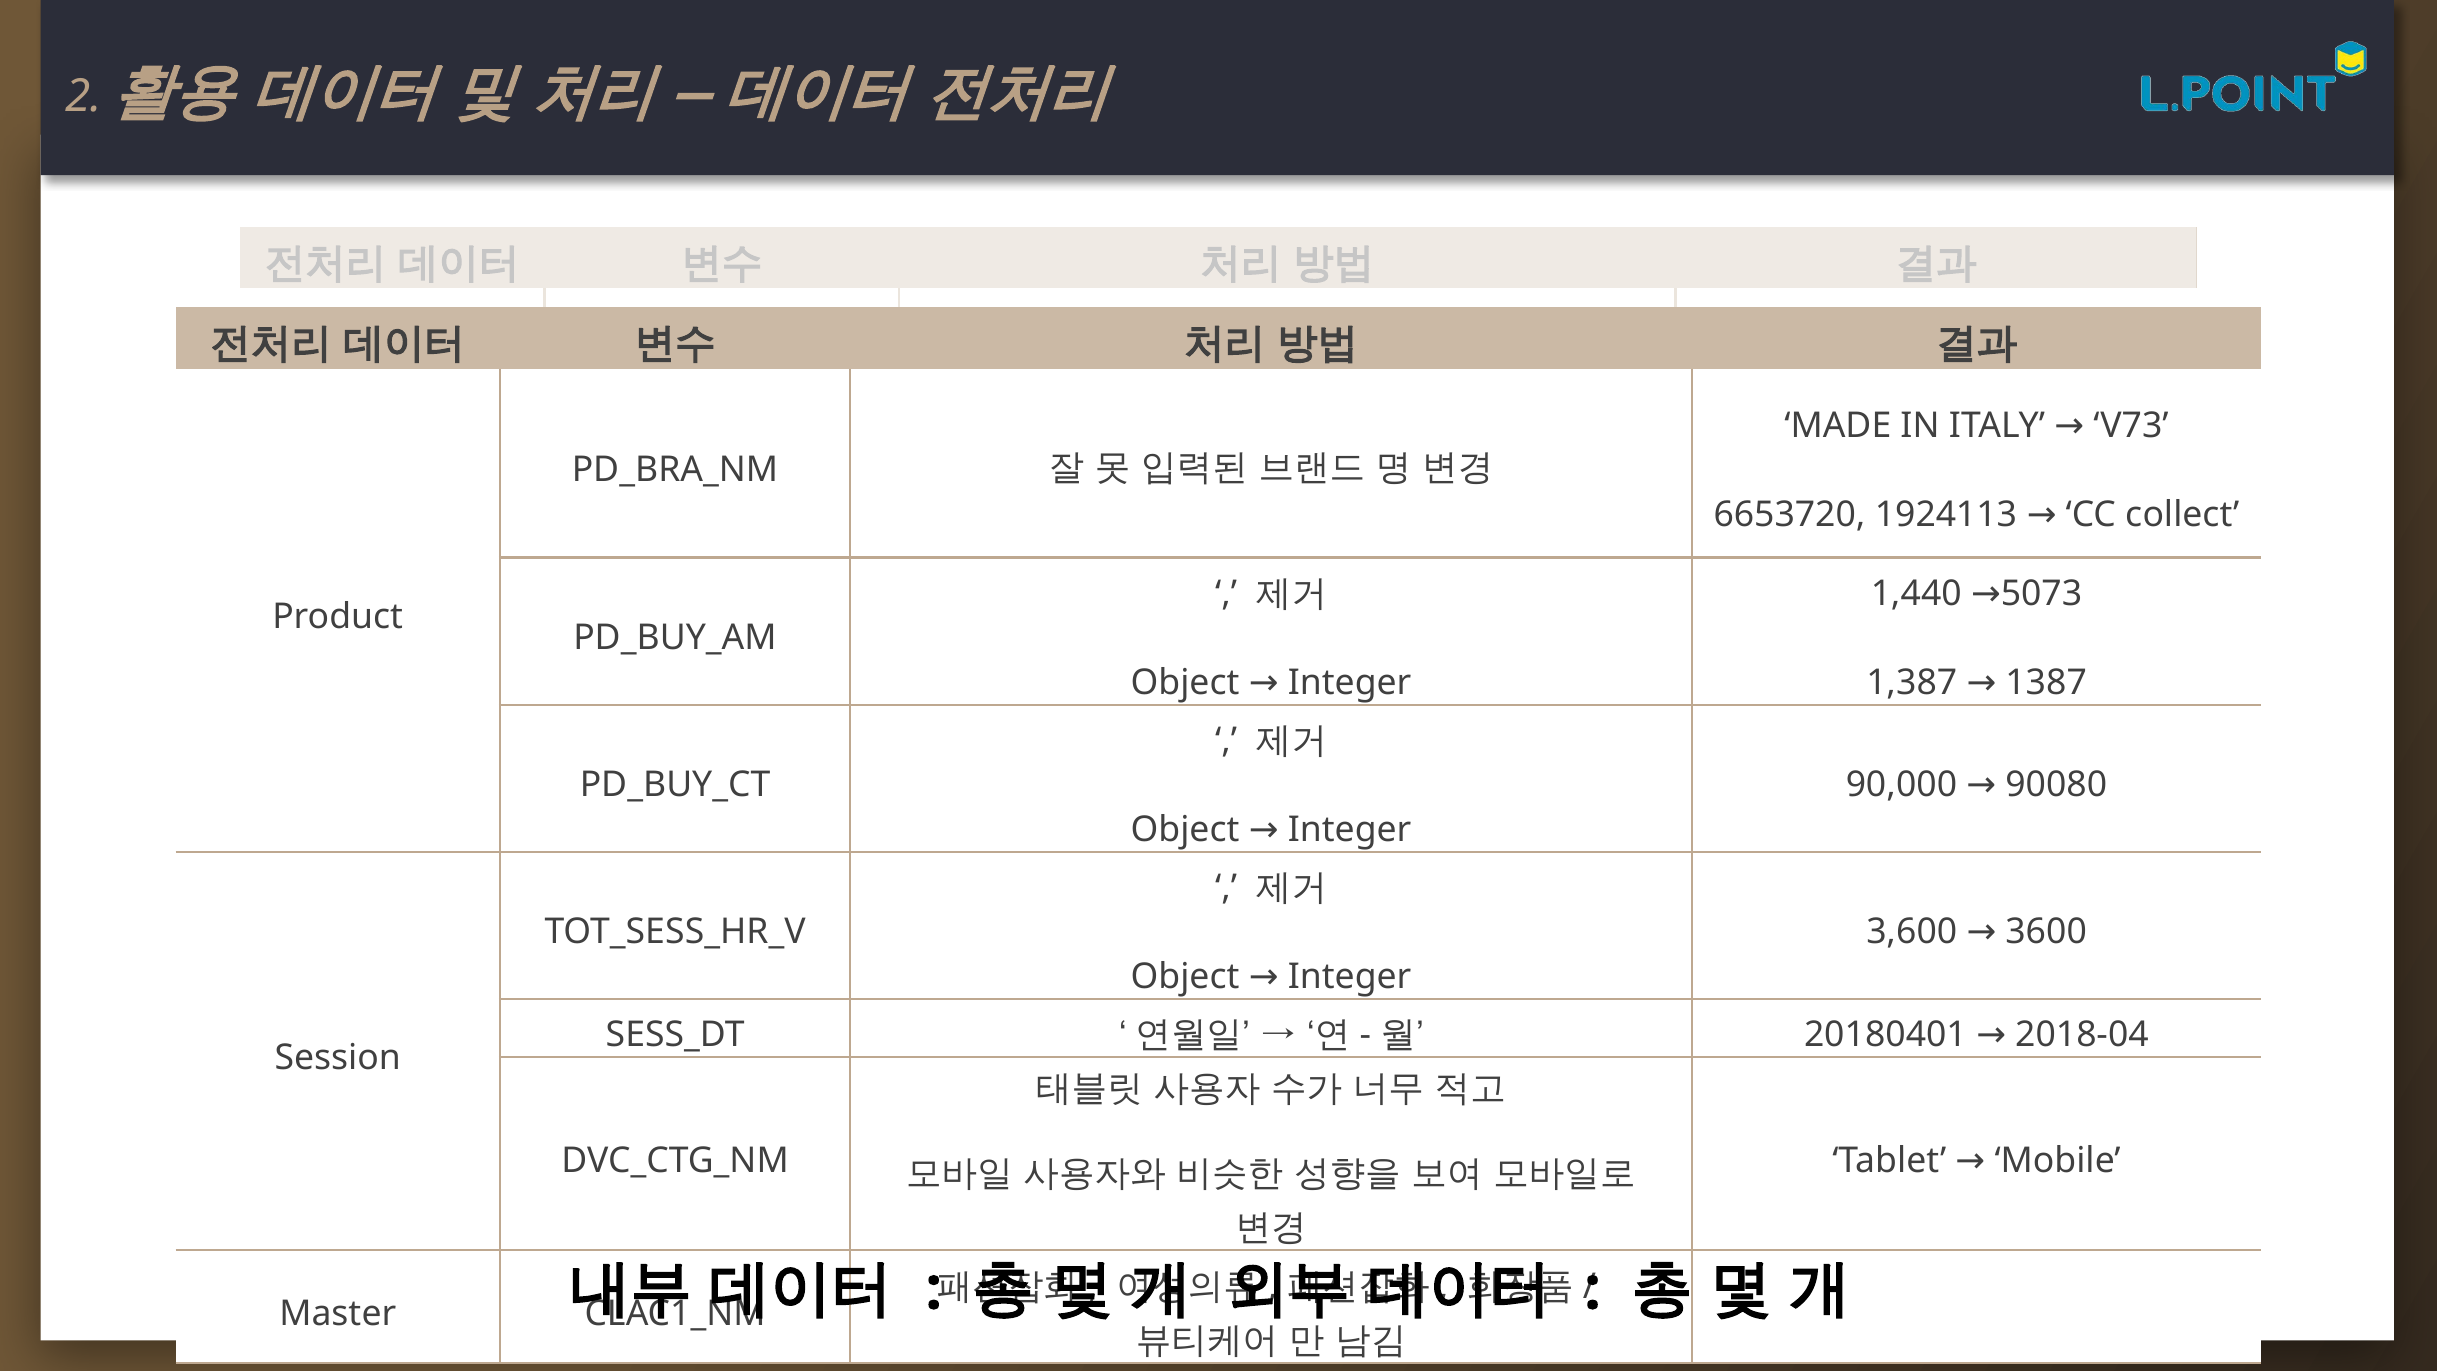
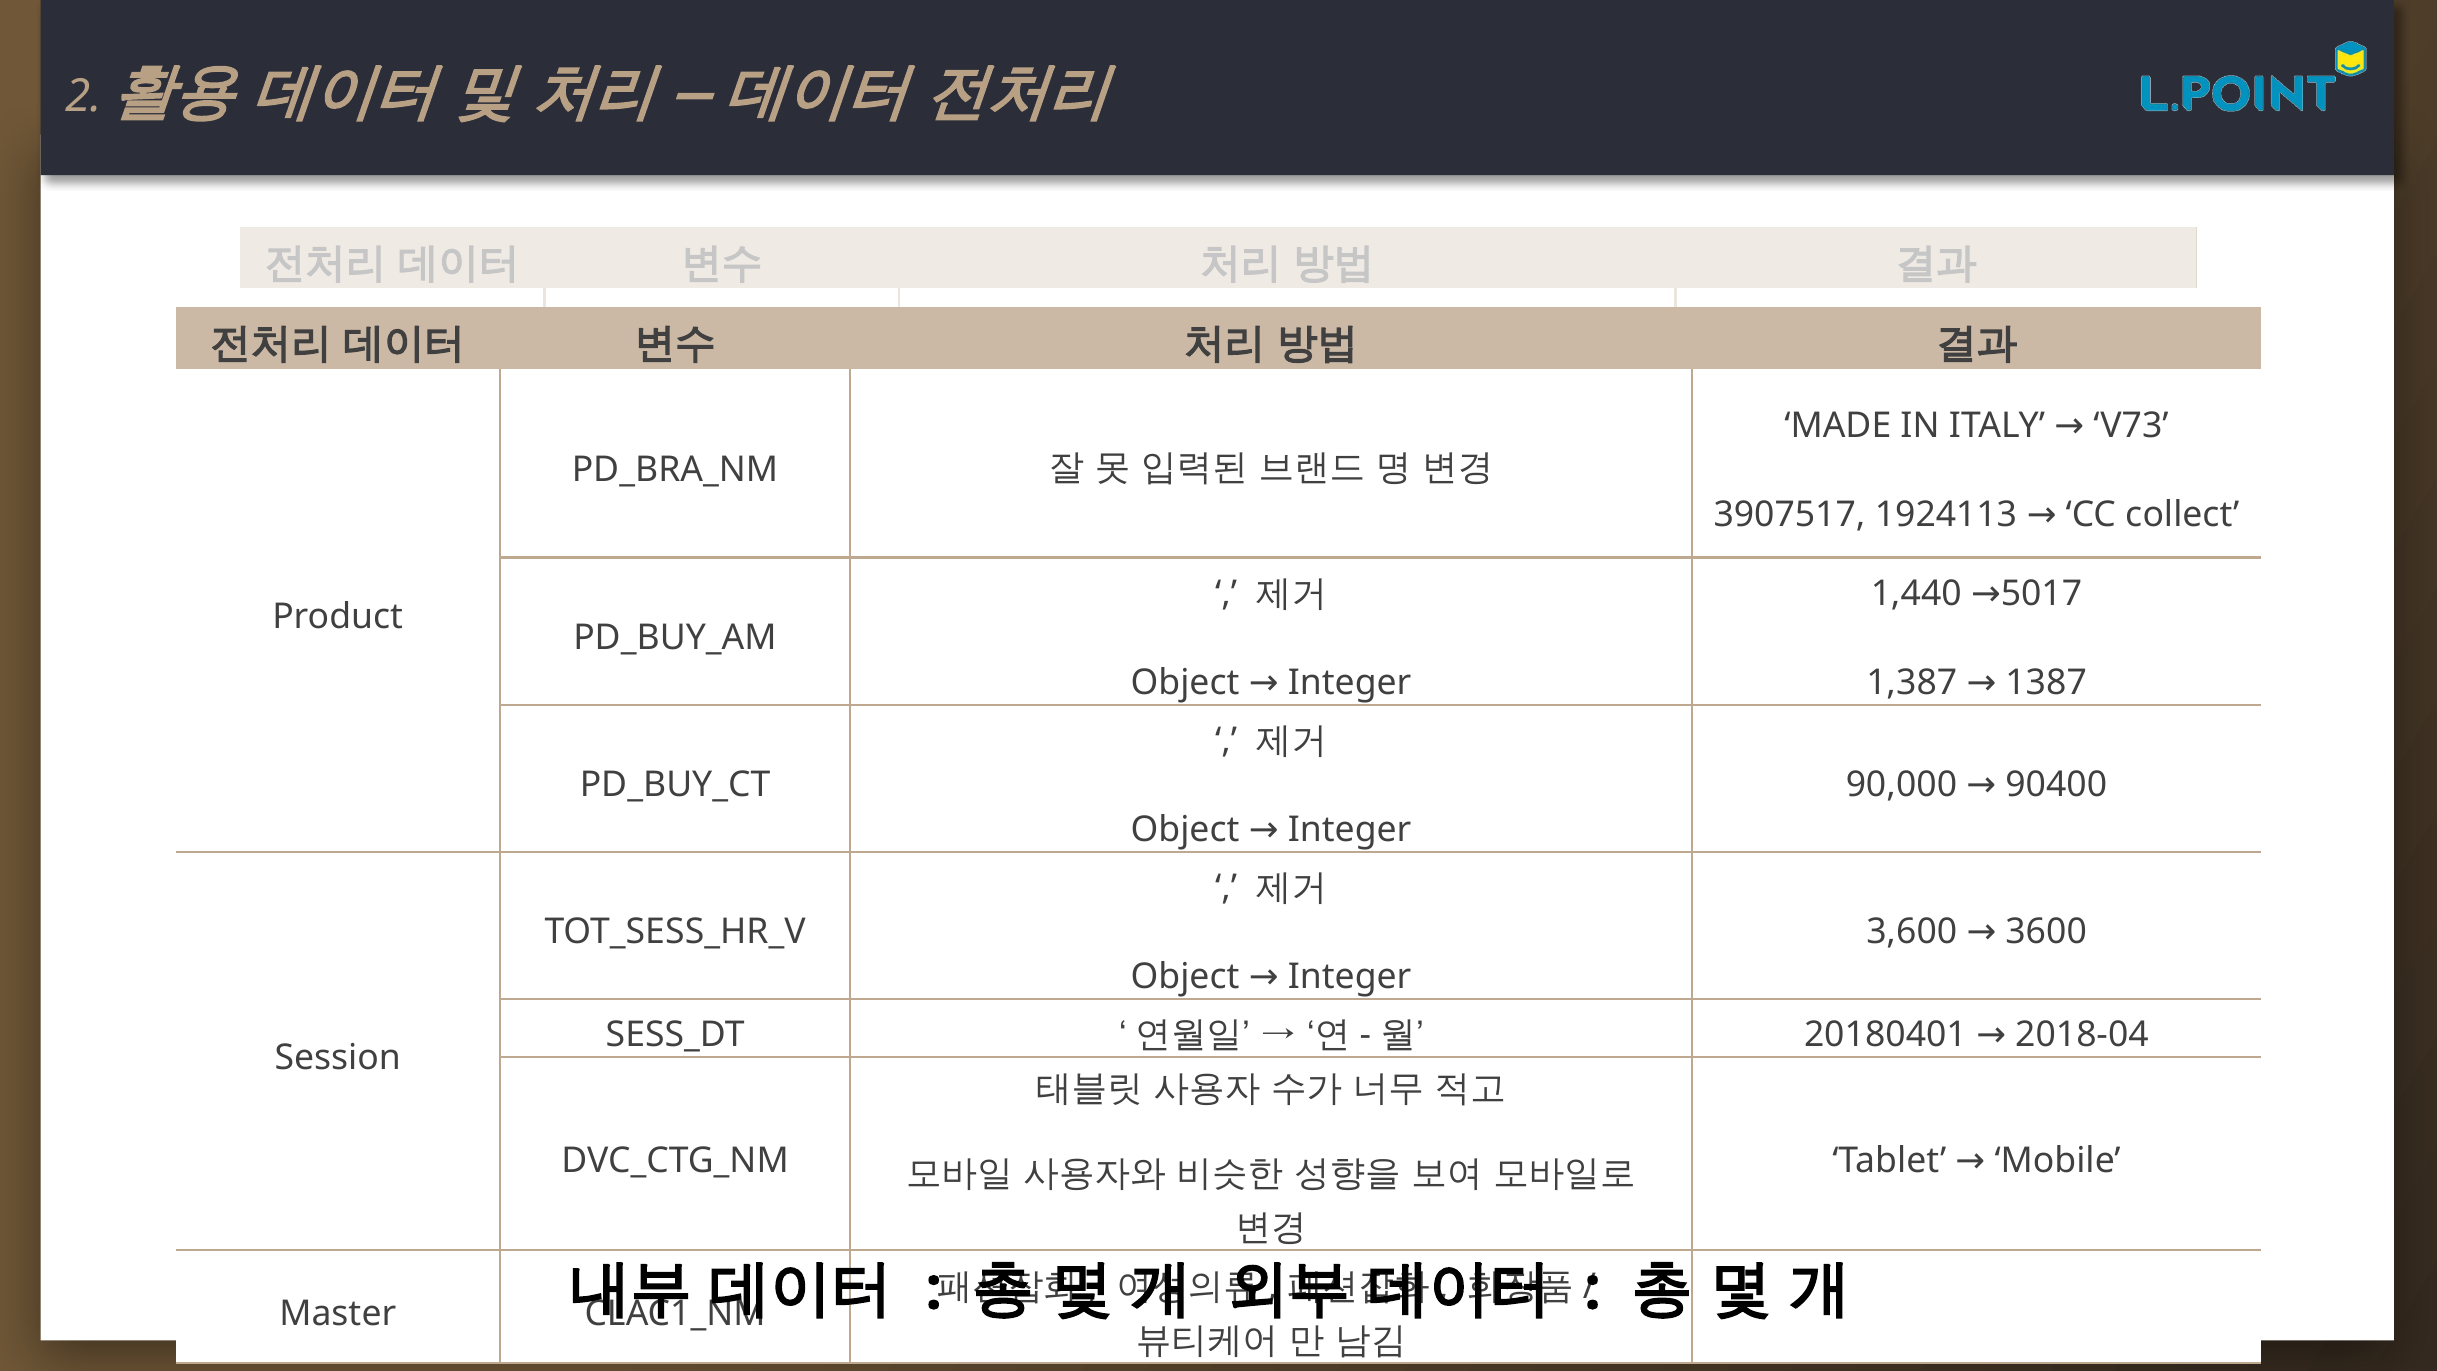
6653720: 6653720 -> 3907517
5073: 5073 -> 5017
90080: 90080 -> 90400
